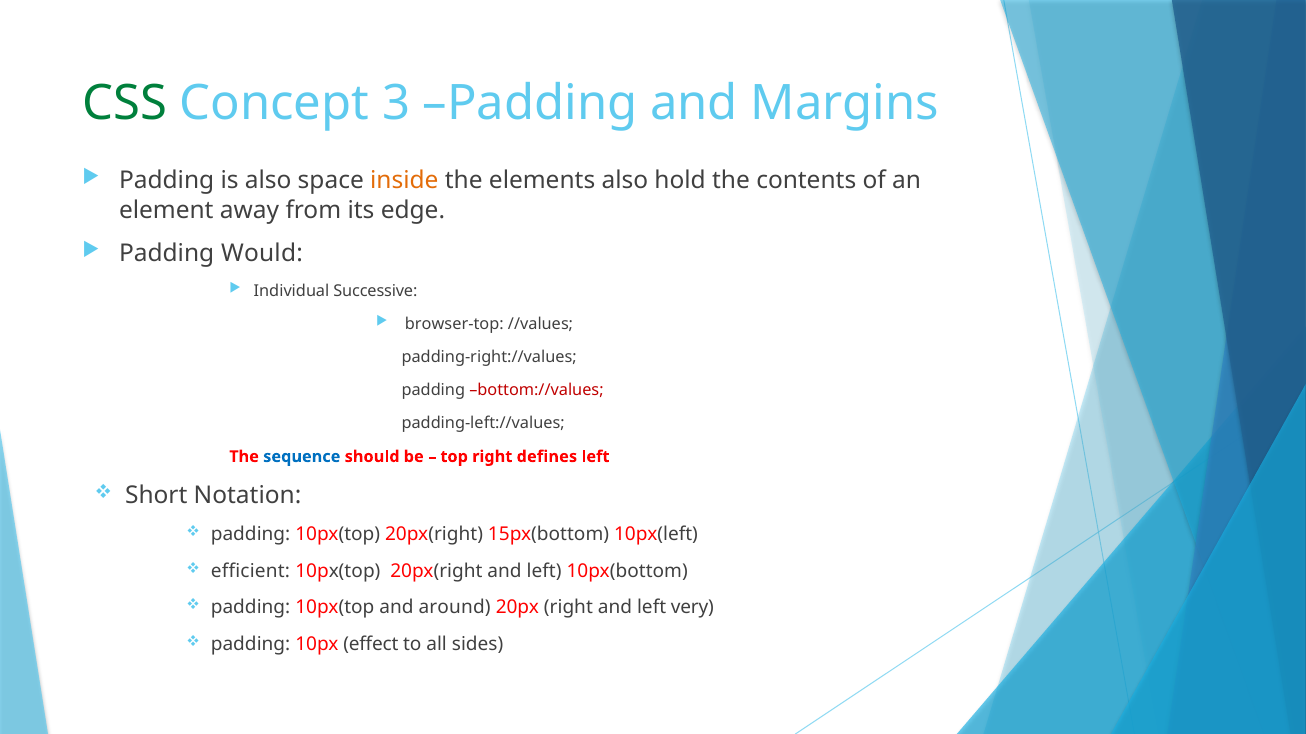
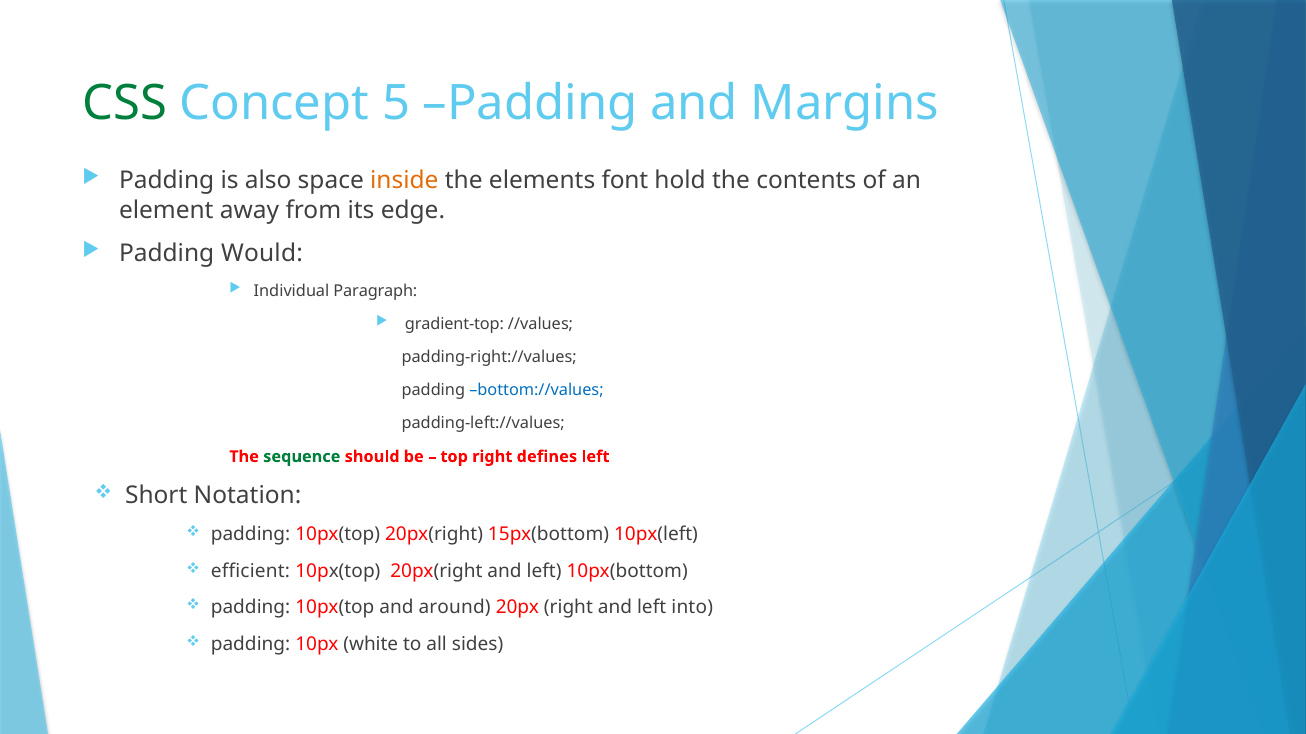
3: 3 -> 5
elements also: also -> font
Successive: Successive -> Paragraph
browser-top: browser-top -> gradient-top
bottom://values colour: red -> blue
sequence colour: blue -> green
very: very -> into
effect: effect -> white
